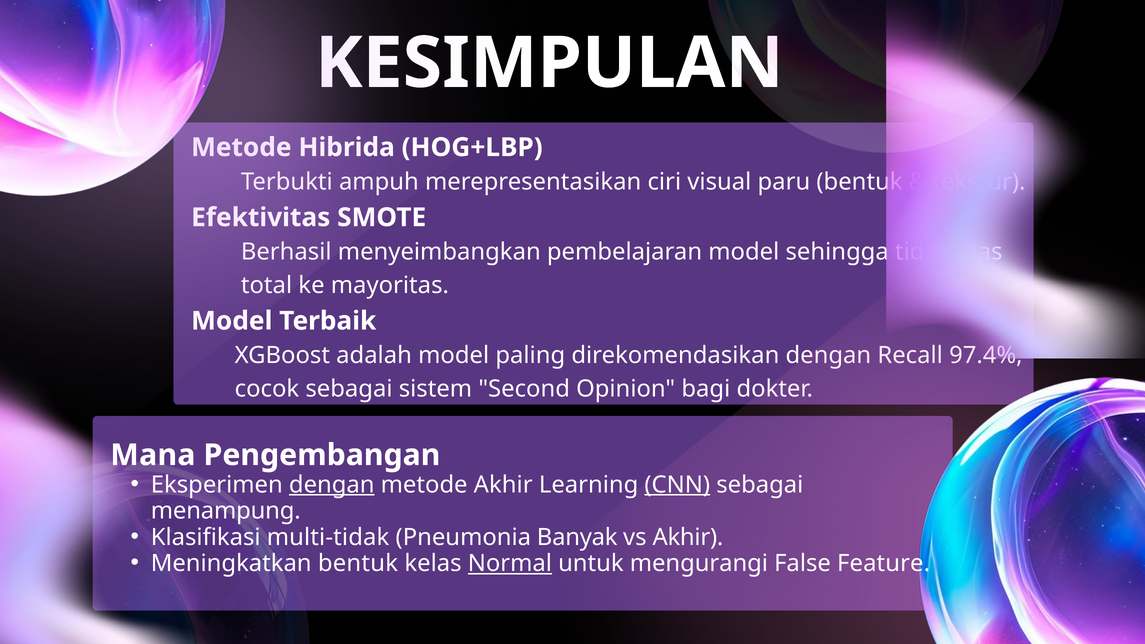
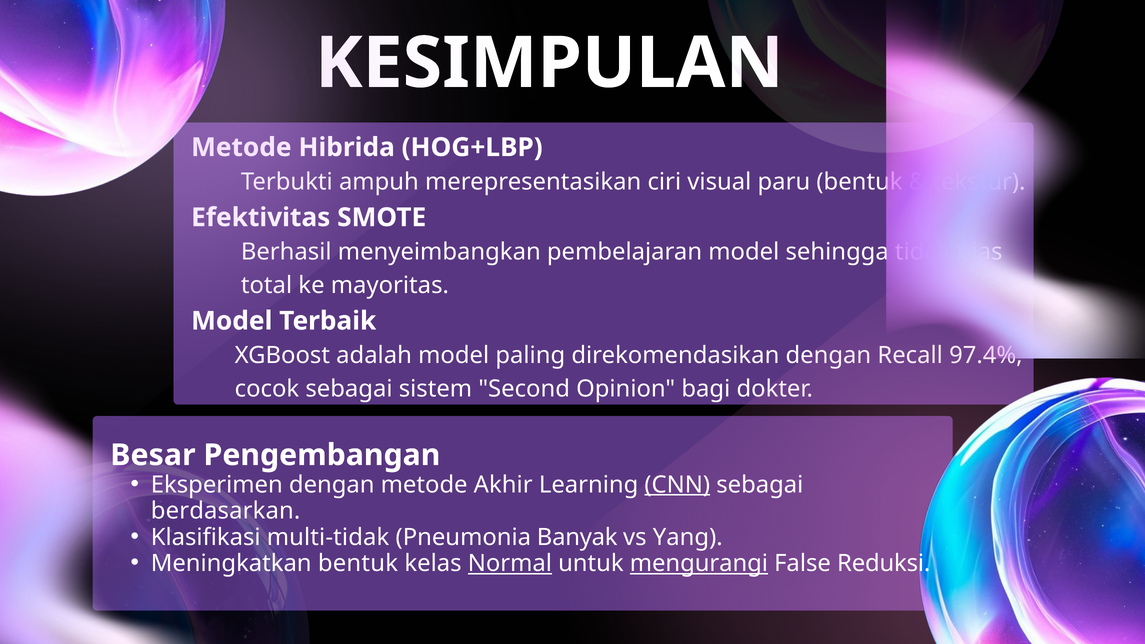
Mana: Mana -> Besar
dengan at (332, 485) underline: present -> none
menampung: menampung -> berdasarkan
vs Akhir: Akhir -> Yang
mengurangi underline: none -> present
Feature: Feature -> Reduksi
